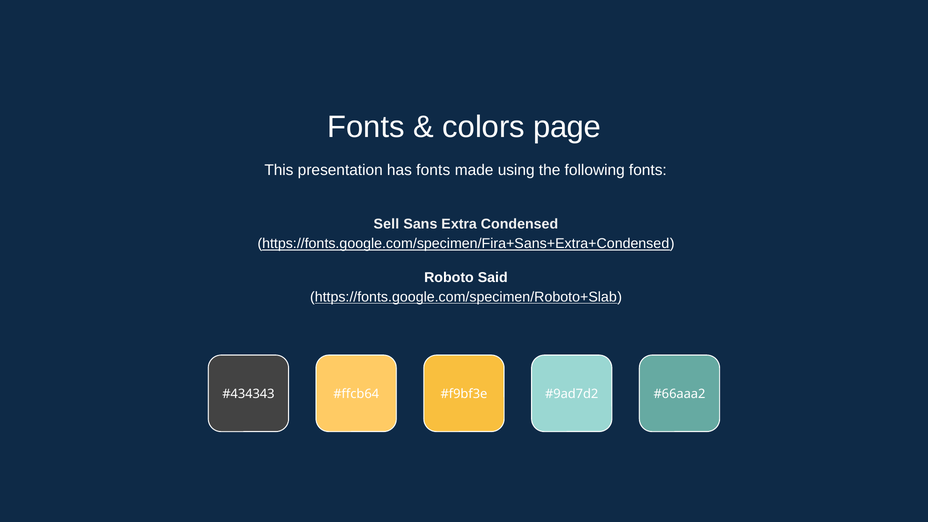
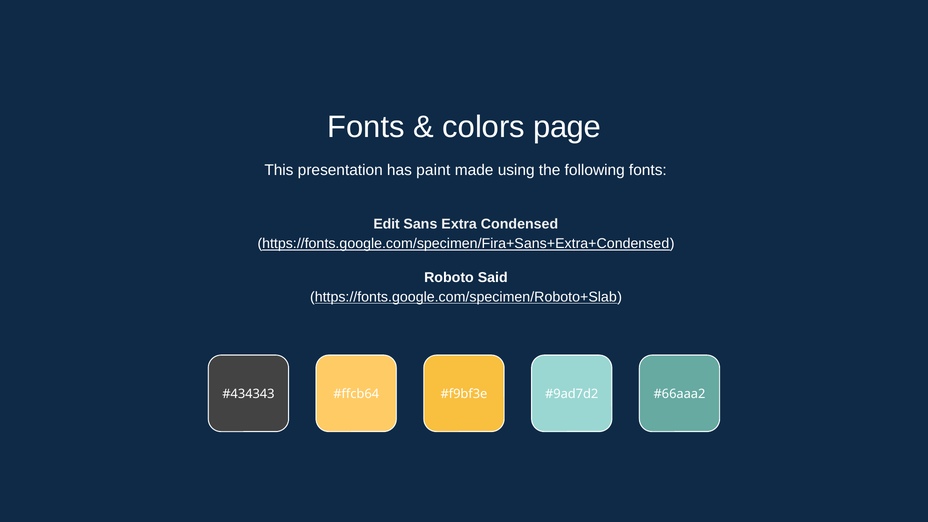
has fonts: fonts -> paint
Sell: Sell -> Edit
